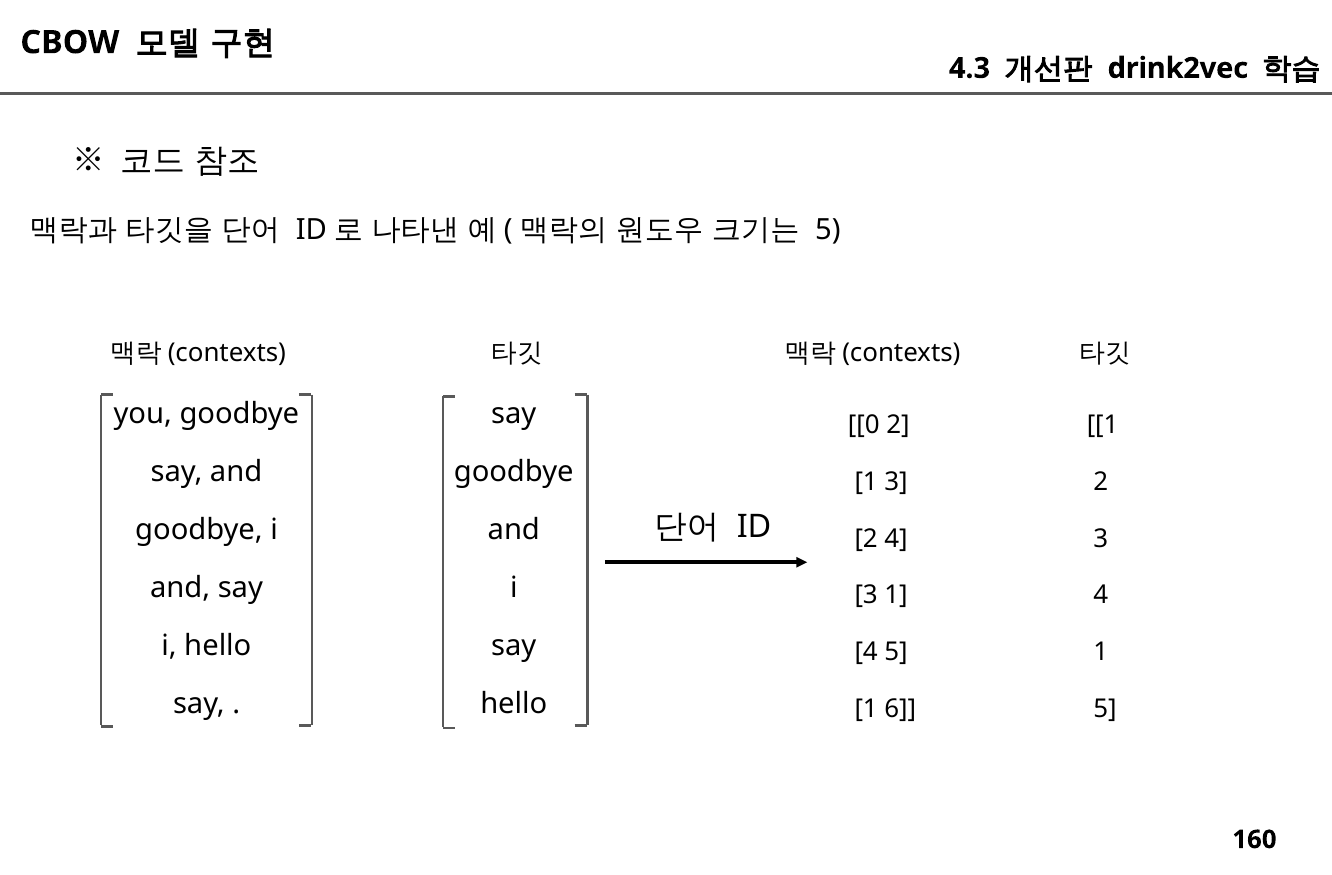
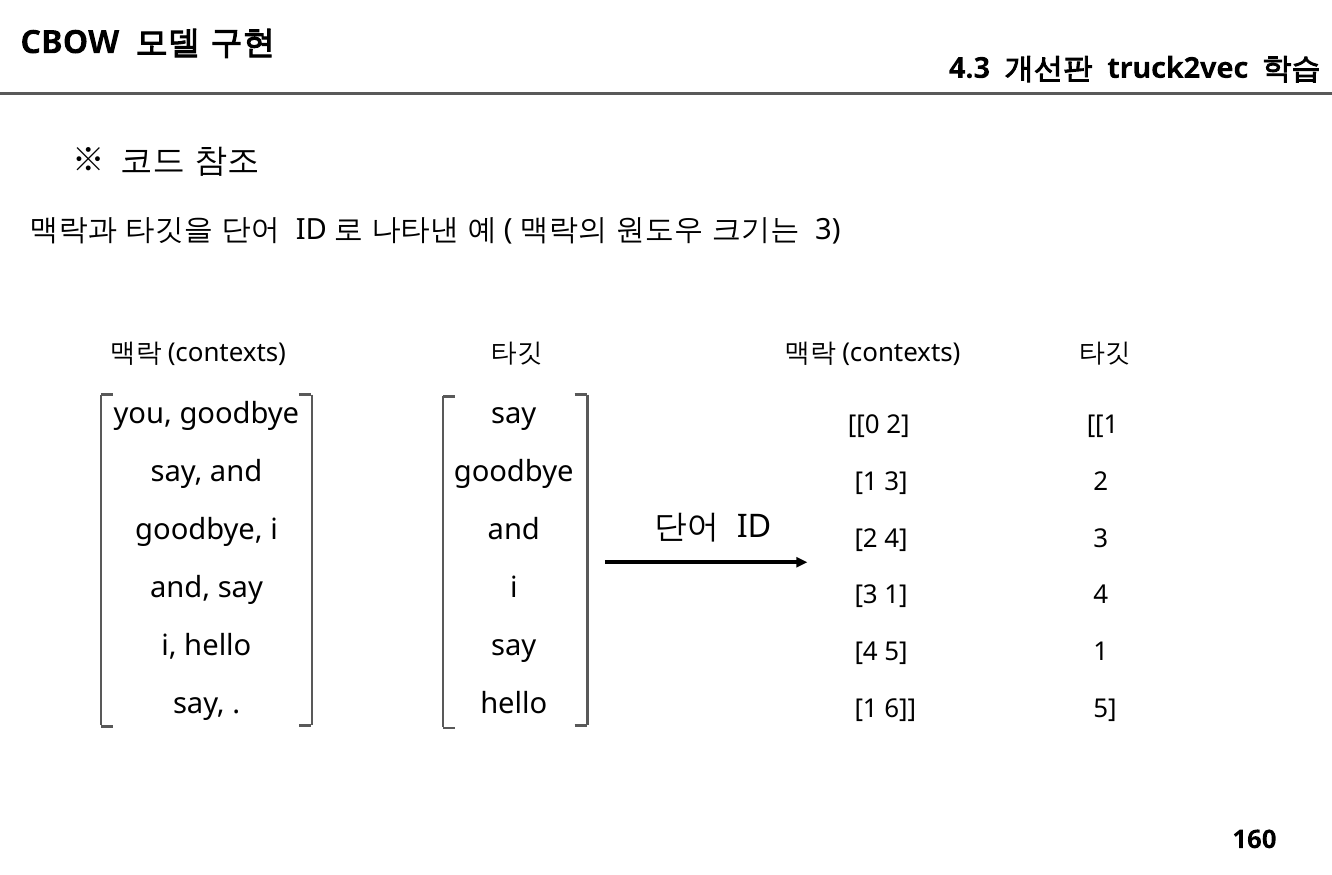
drink2vec: drink2vec -> truck2vec
5 at (828, 230): 5 -> 3
